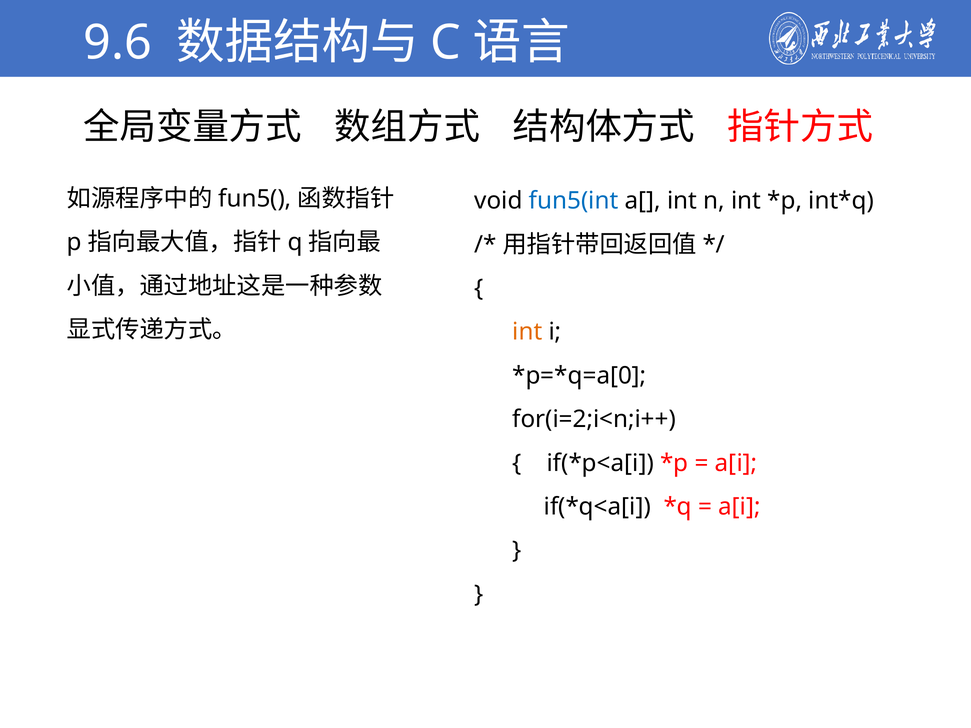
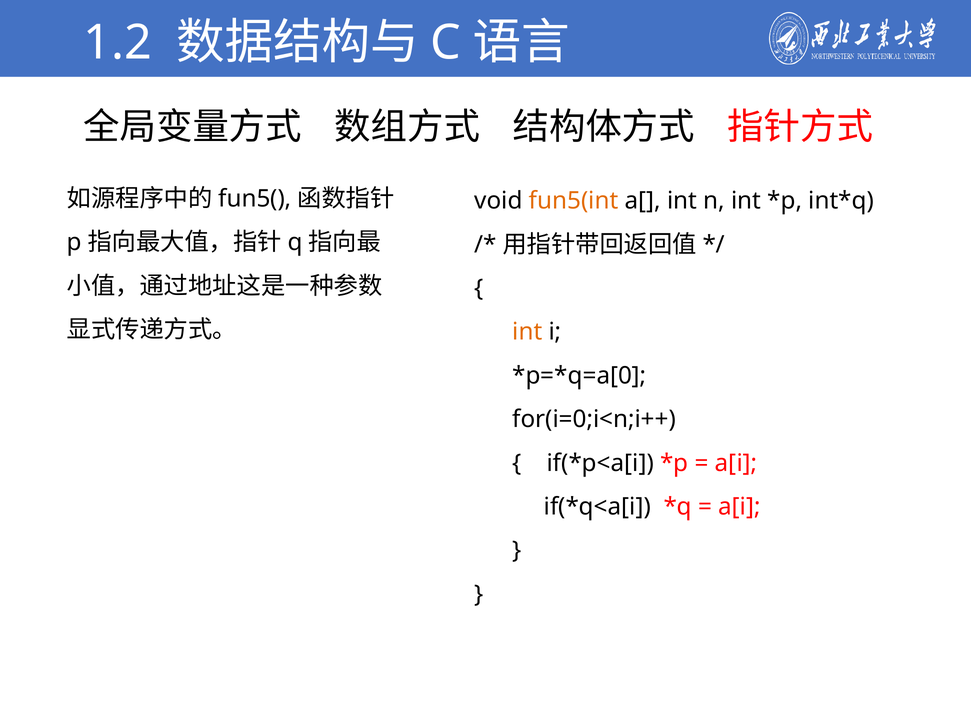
9.6: 9.6 -> 1.2
fun5(int colour: blue -> orange
for(i=2;i<n;i++: for(i=2;i<n;i++ -> for(i=0;i<n;i++
